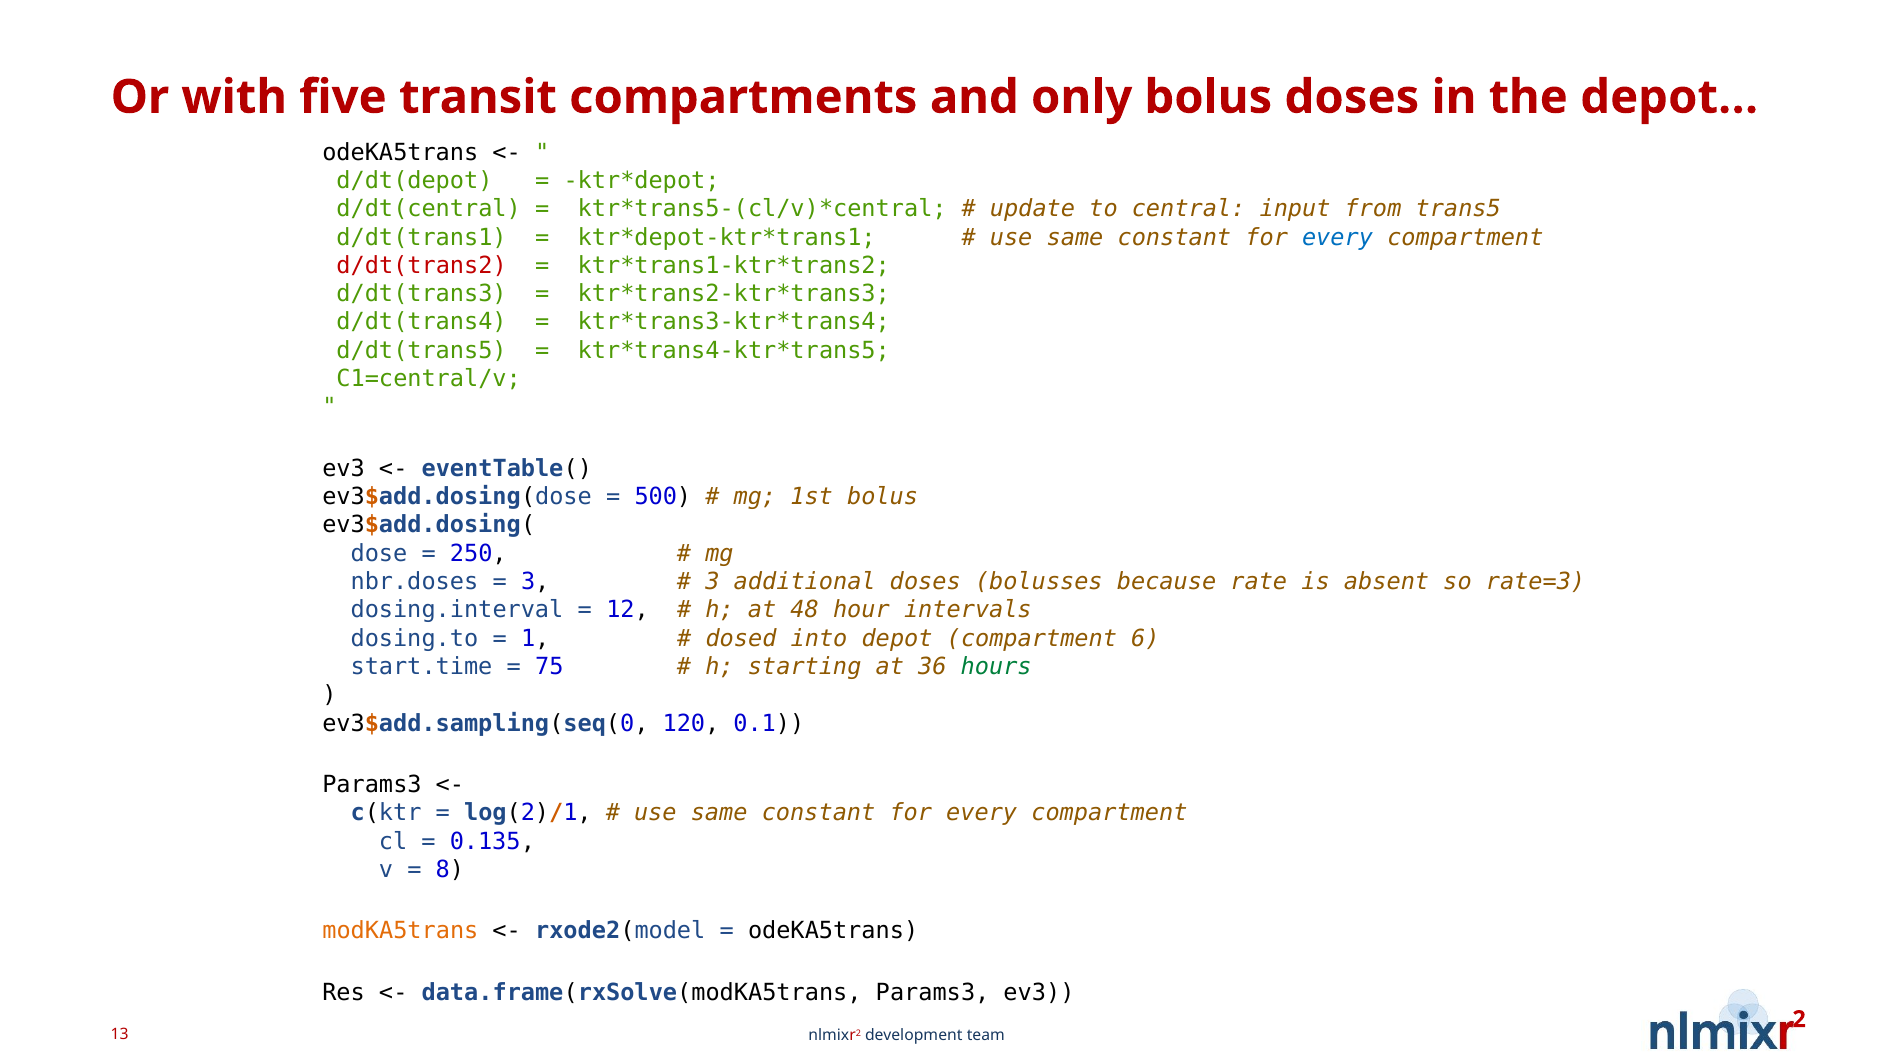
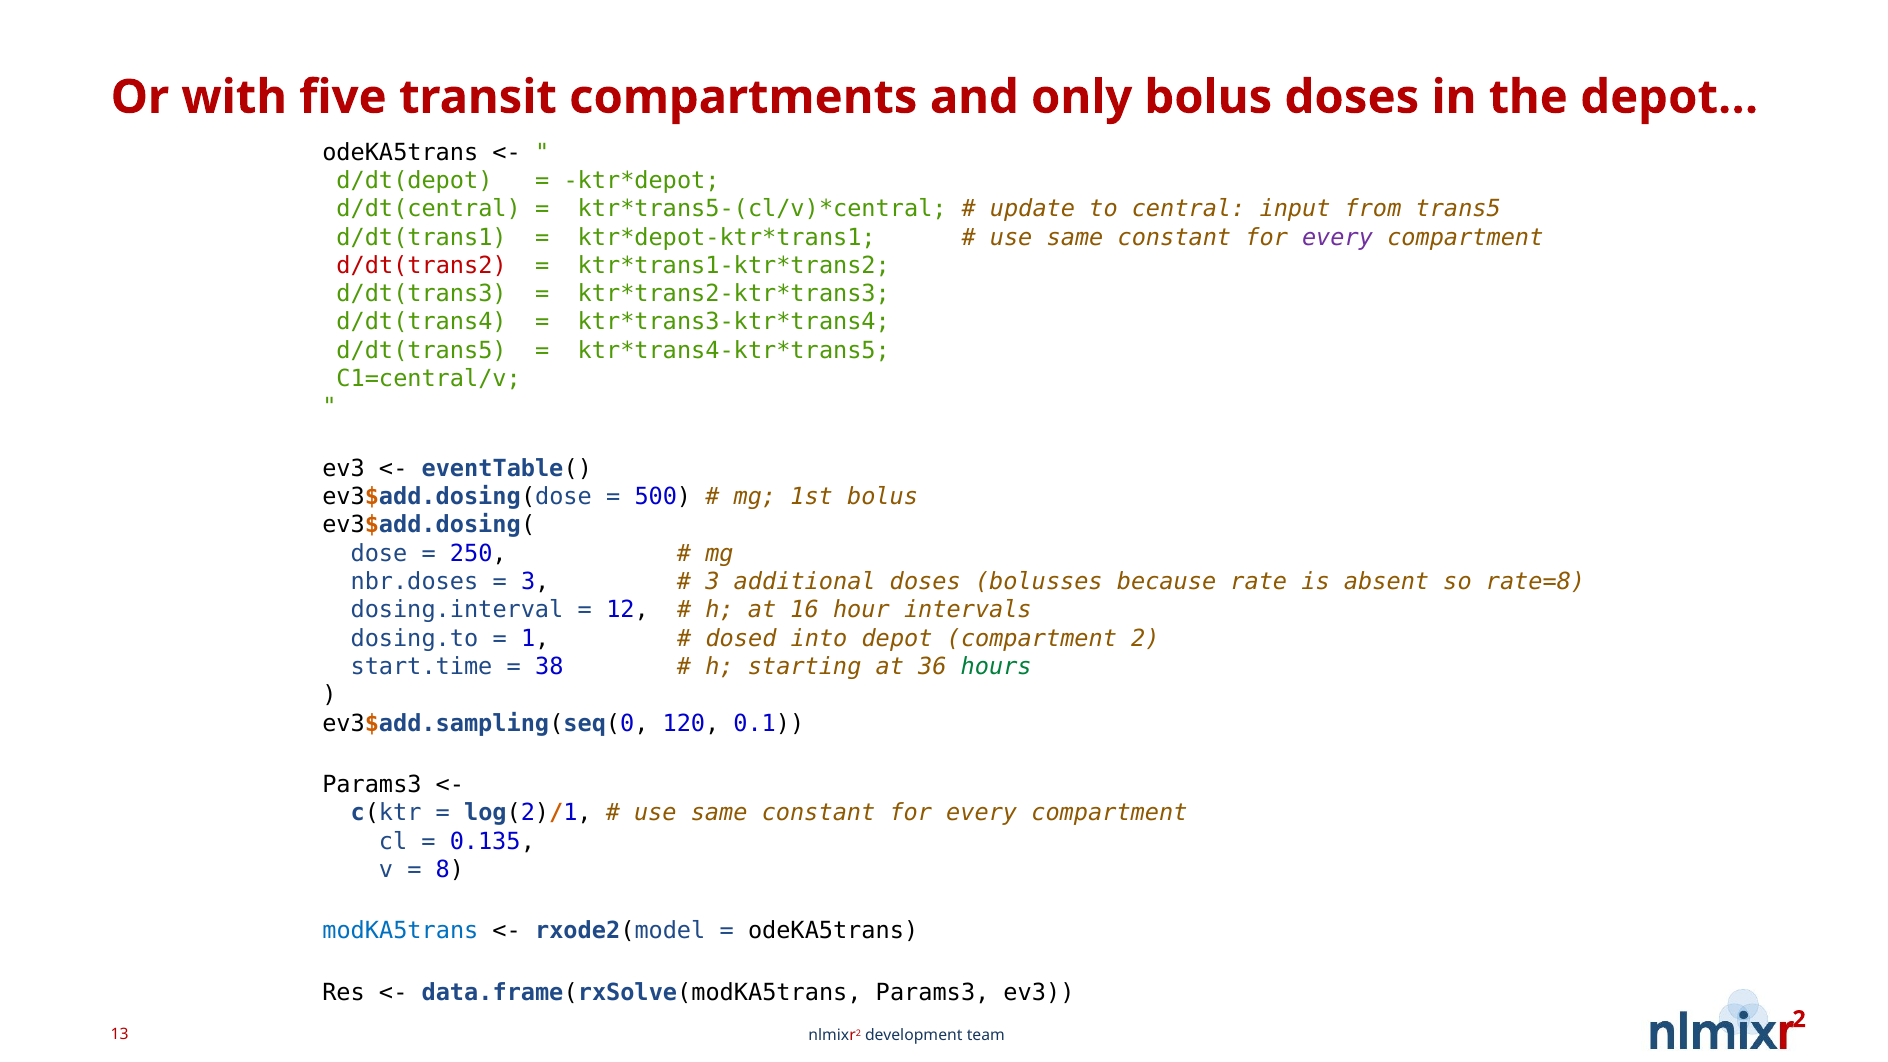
every at (1338, 237) colour: blue -> purple
rate=3: rate=3 -> rate=8
48: 48 -> 16
compartment 6: 6 -> 2
75: 75 -> 38
modKA5trans colour: orange -> blue
